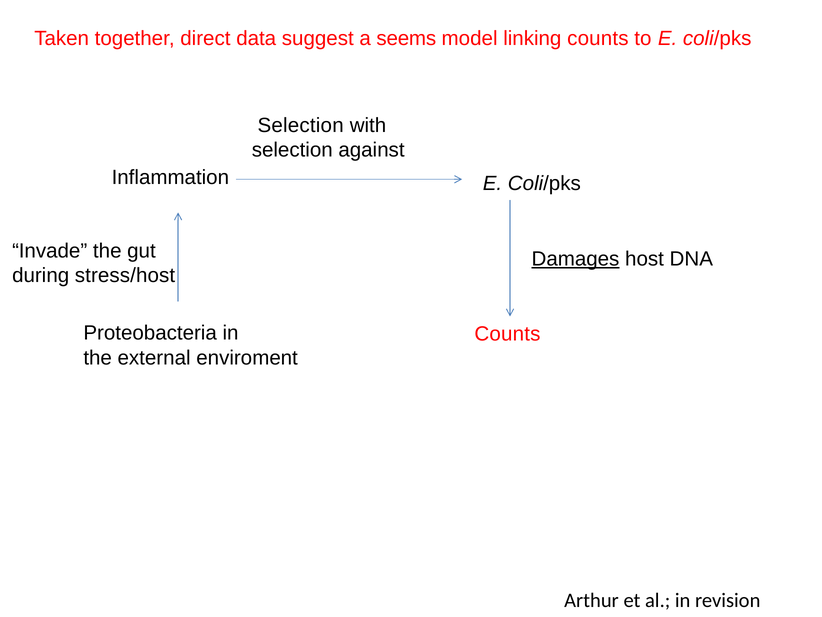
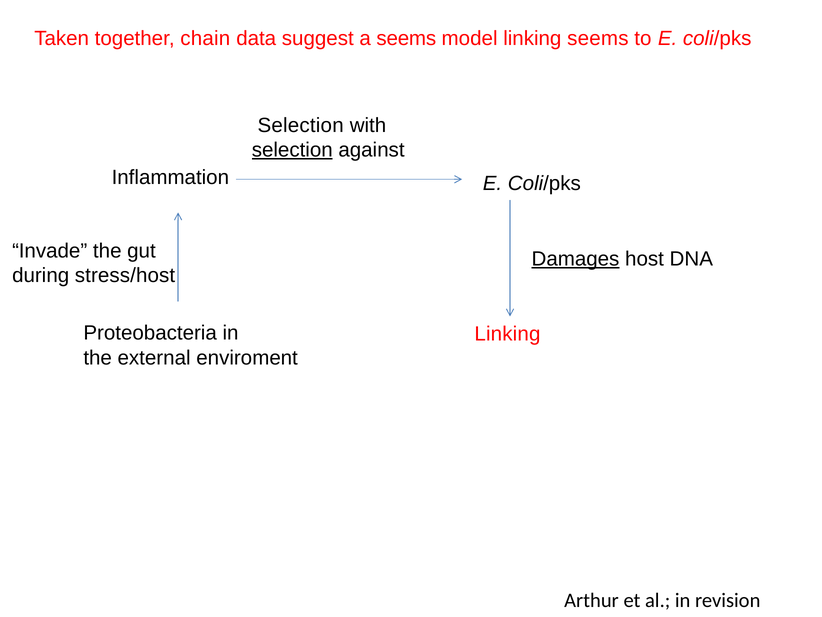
direct: direct -> chain
linking counts: counts -> seems
selection at (292, 150) underline: none -> present
Counts at (507, 334): Counts -> Linking
